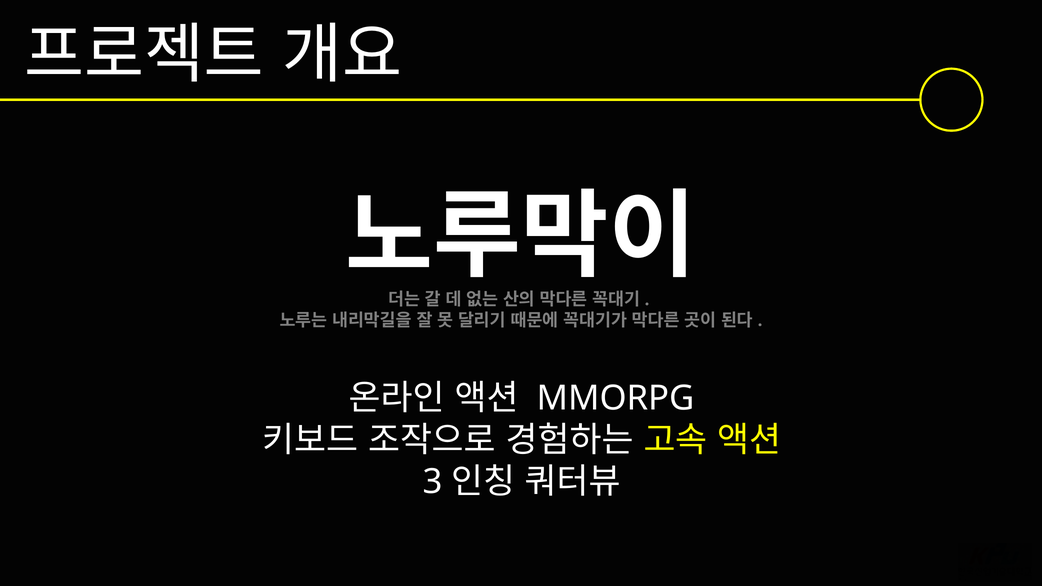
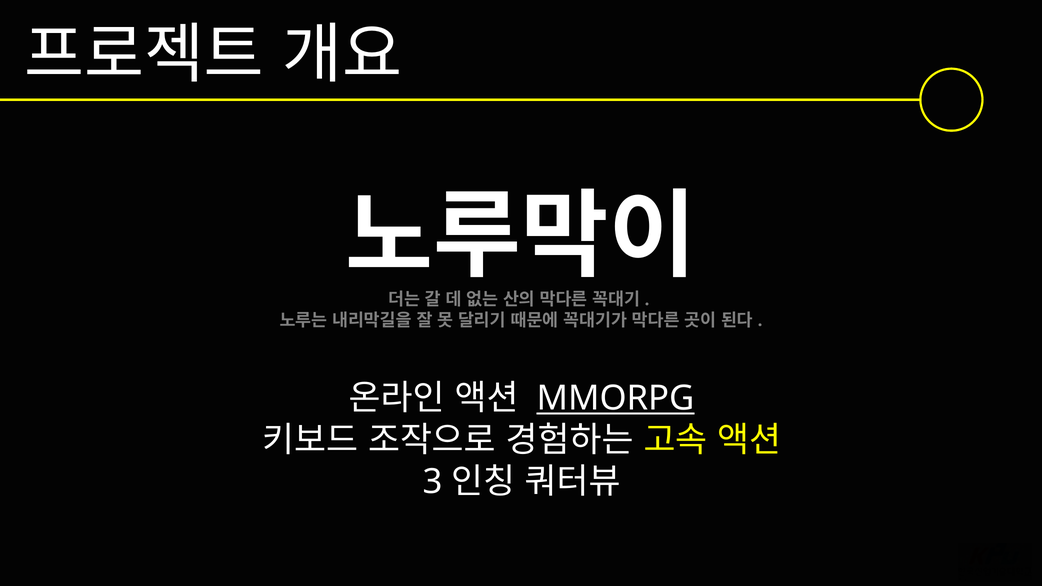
MMORPG underline: none -> present
